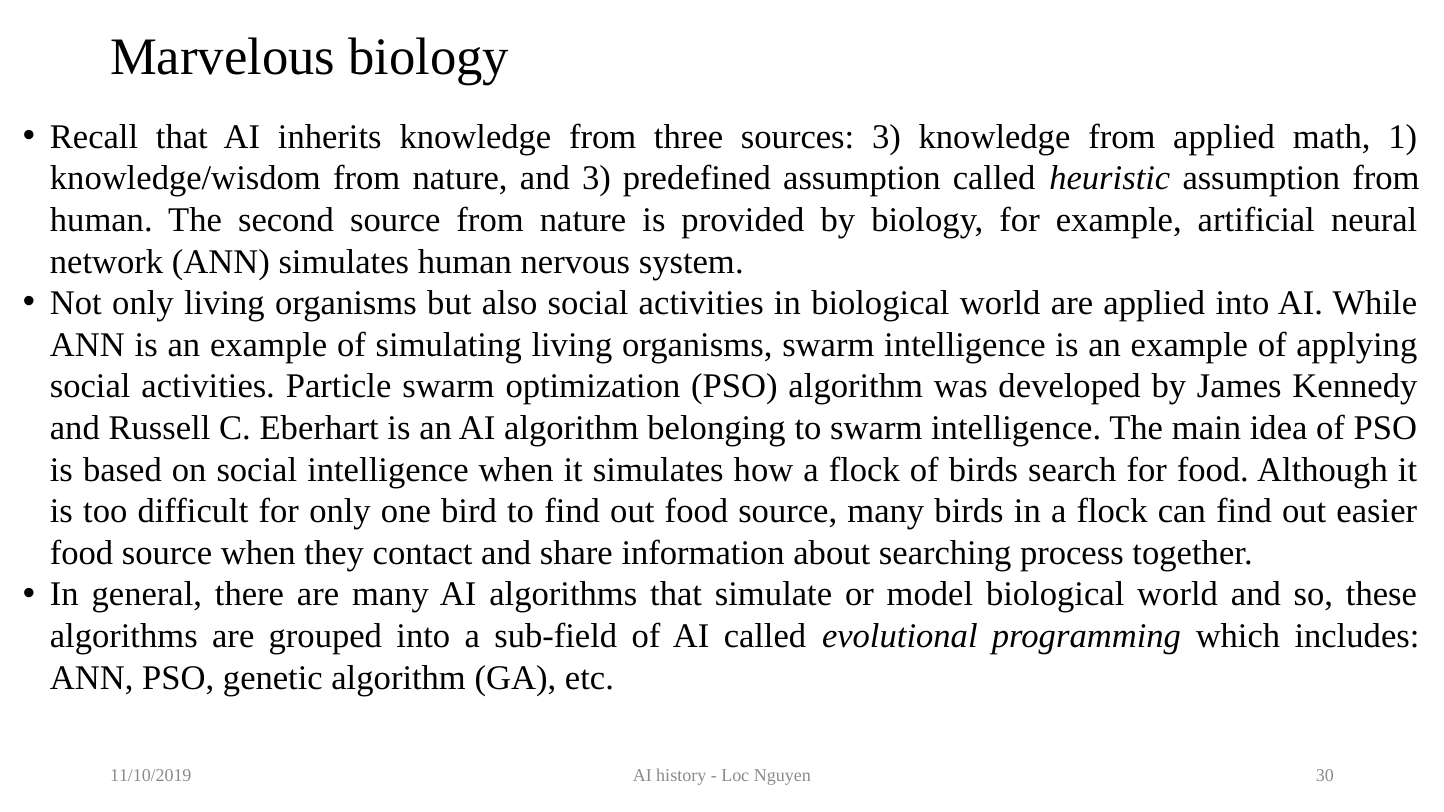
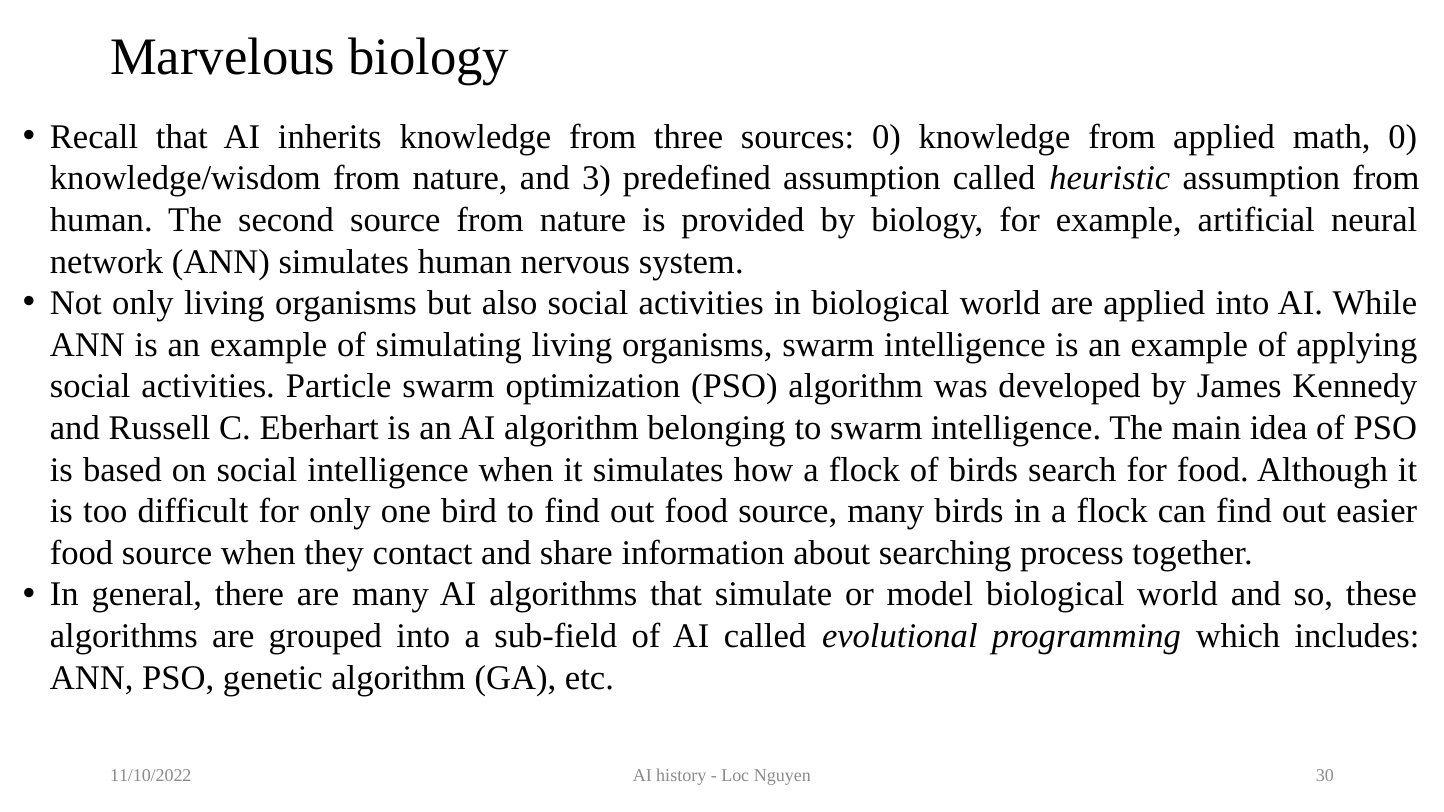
sources 3: 3 -> 0
math 1: 1 -> 0
11/10/2019: 11/10/2019 -> 11/10/2022
